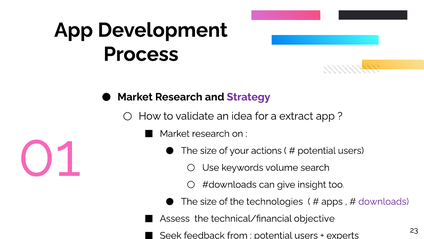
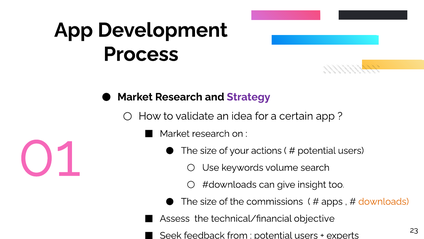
extract: extract -> certain
technologies: technologies -> commissions
downloads colour: purple -> orange
